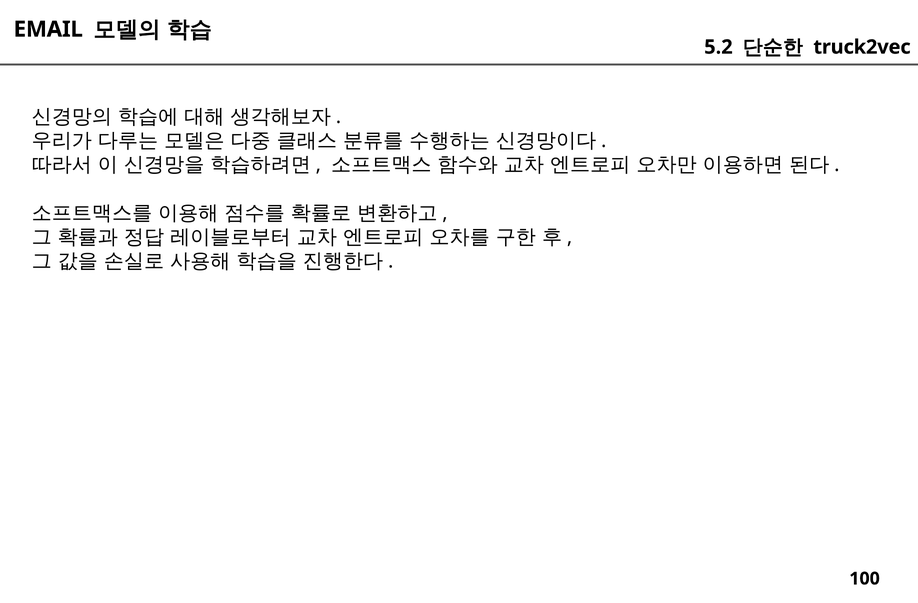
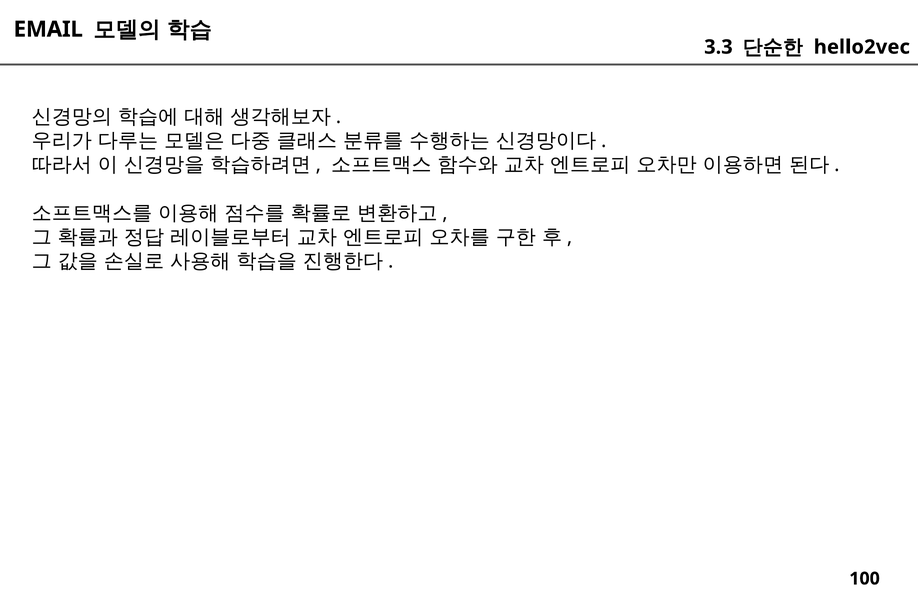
5.2: 5.2 -> 3.3
truck2vec: truck2vec -> hello2vec
